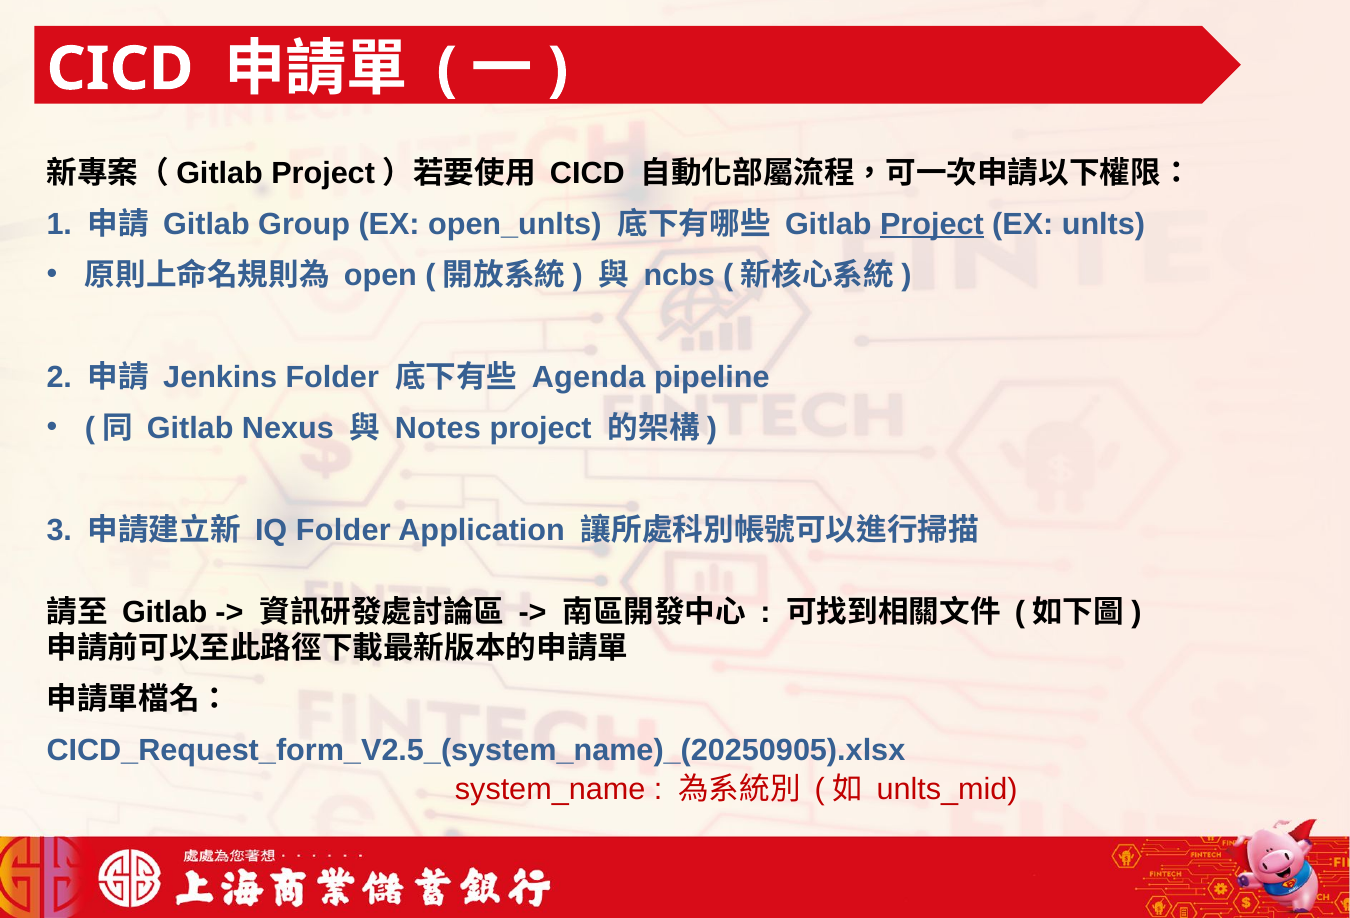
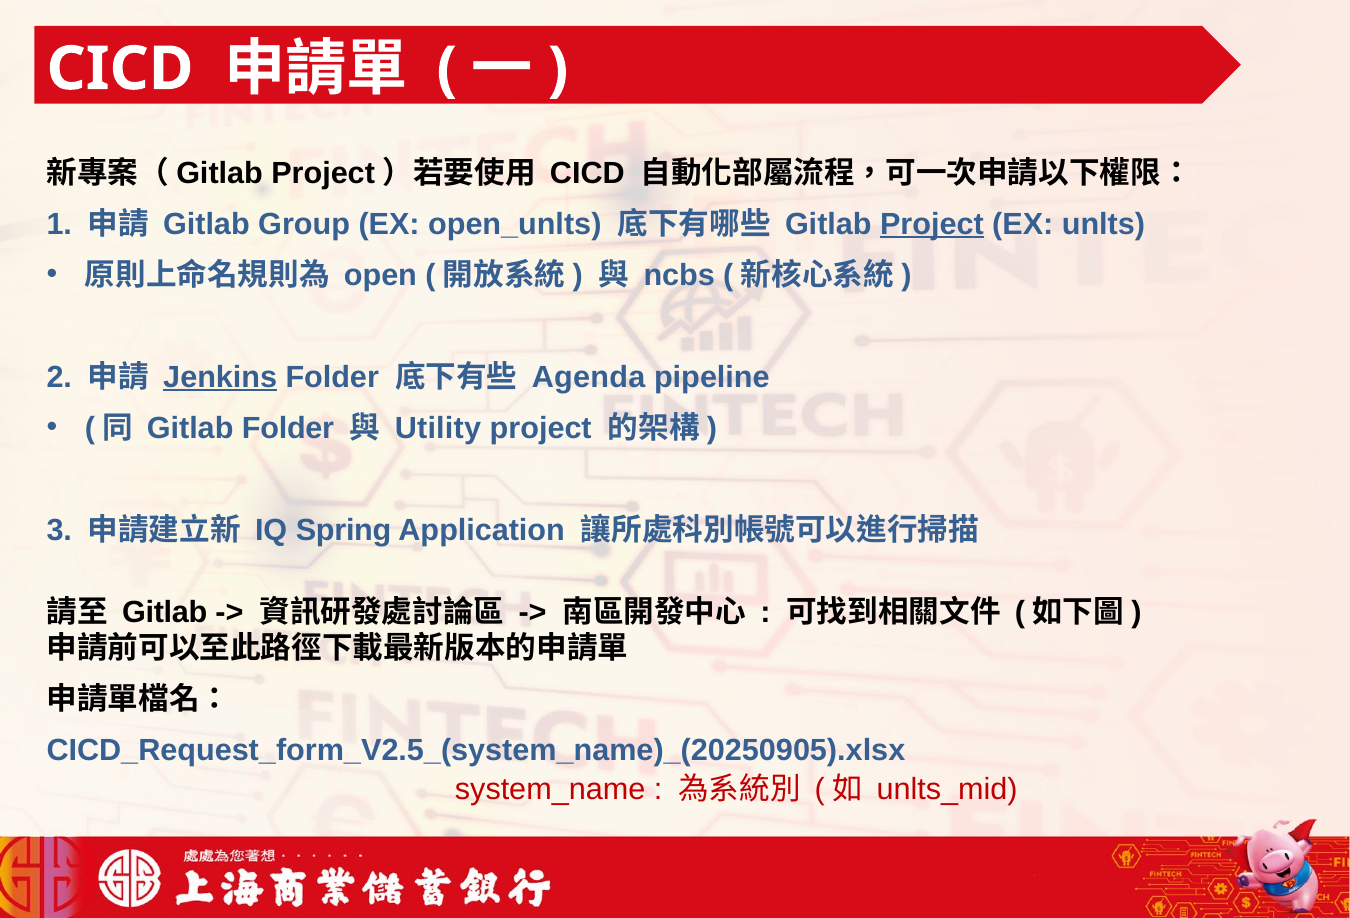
Jenkins underline: none -> present
Gitlab Nexus: Nexus -> Folder
Notes: Notes -> Utility
IQ Folder: Folder -> Spring
